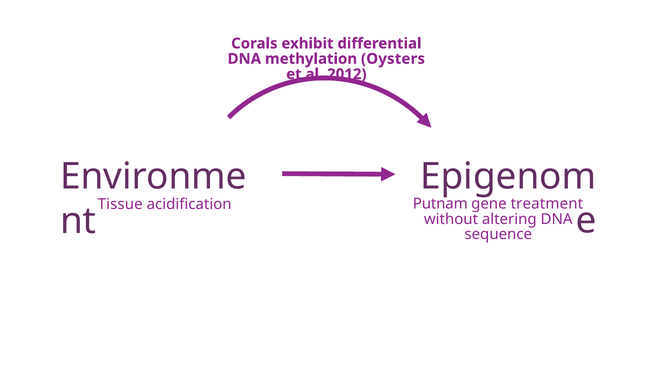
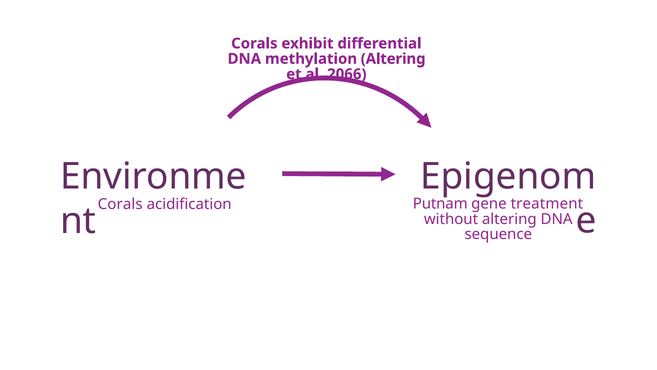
methylation Oysters: Oysters -> Altering
2012: 2012 -> 2066
Tissue at (120, 204): Tissue -> Corals
